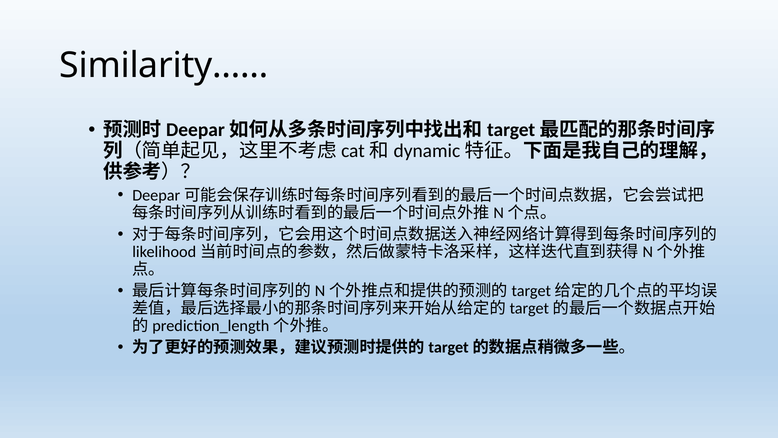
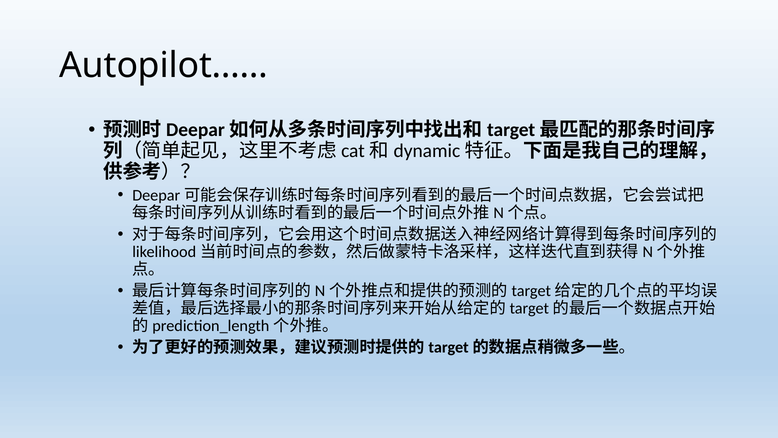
Similarity……: Similarity…… -> Autopilot……
